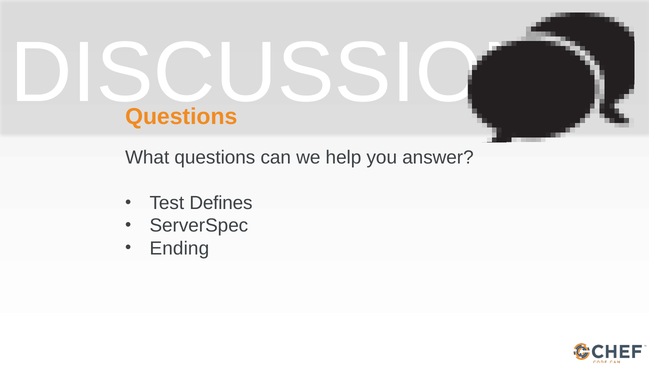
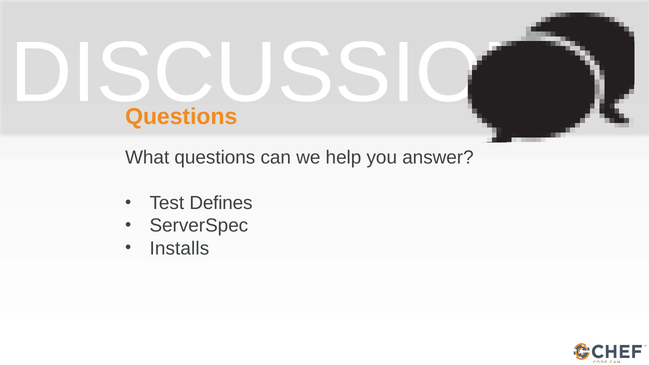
Ending: Ending -> Installs
